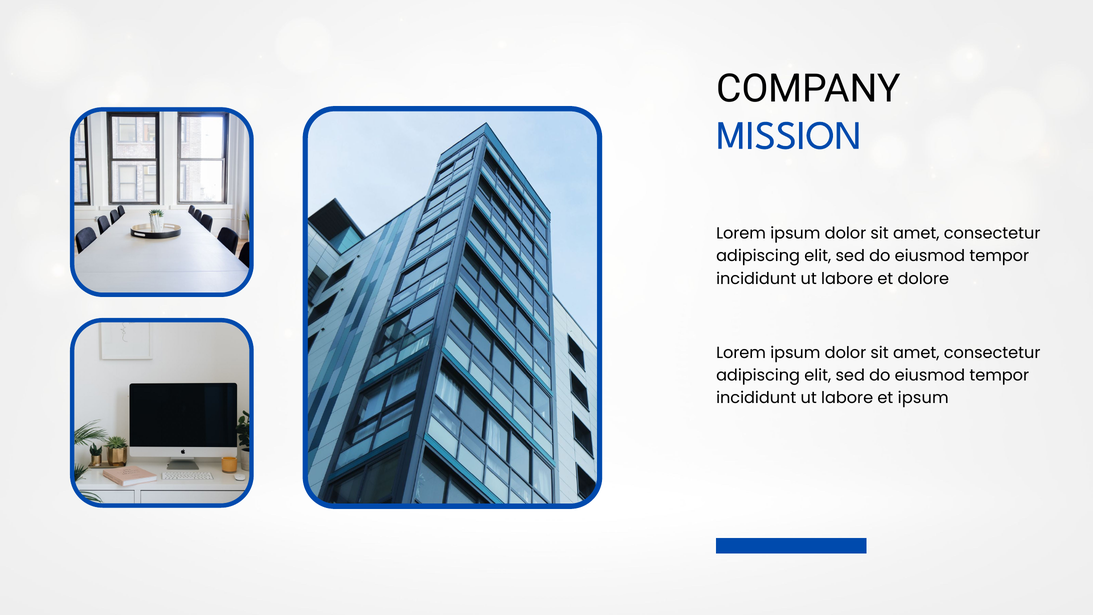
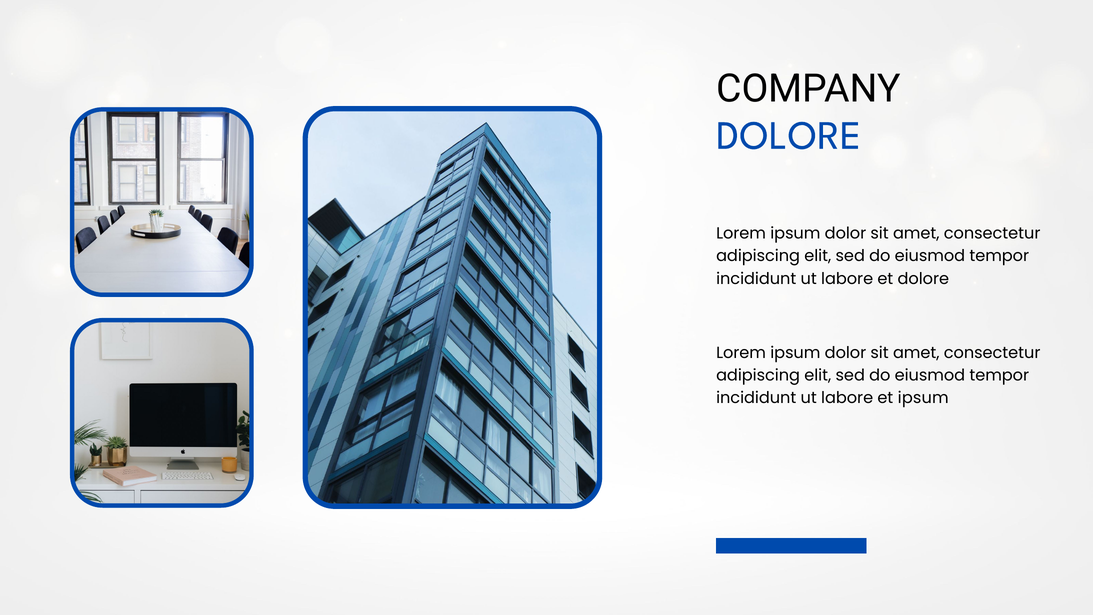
MISSION at (789, 136): MISSION -> DOLORE
